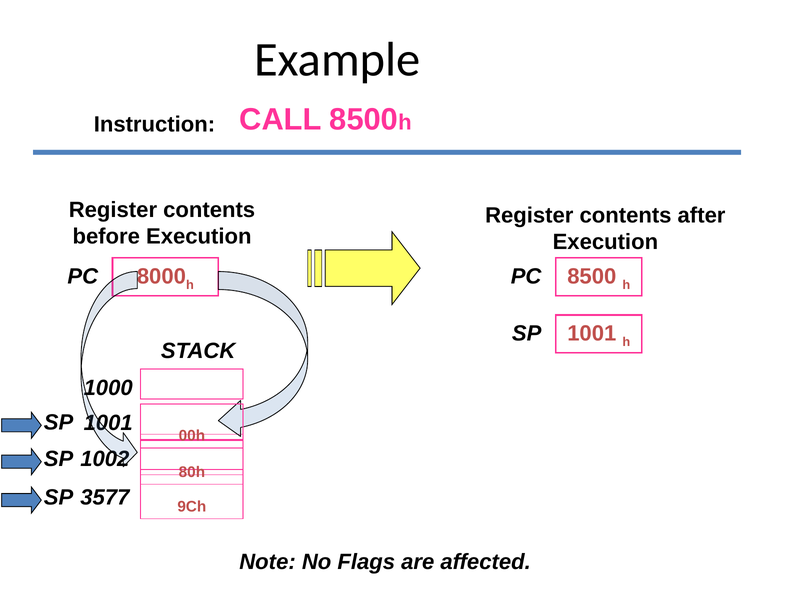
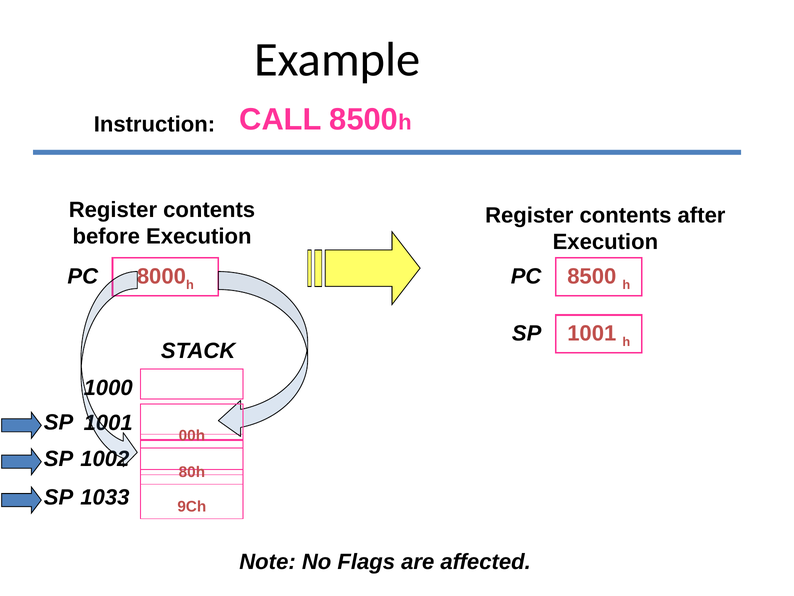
3577: 3577 -> 1033
